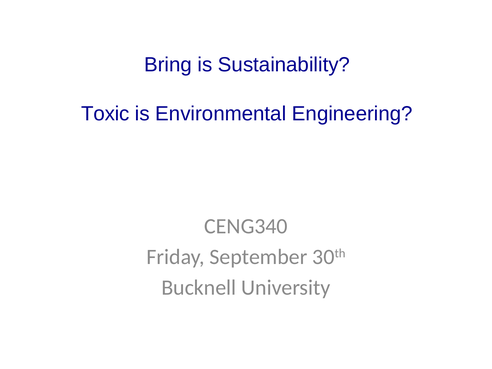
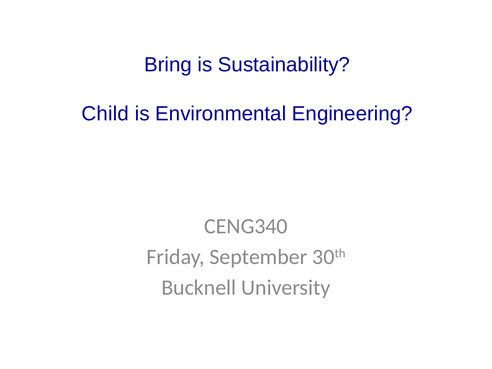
Toxic: Toxic -> Child
